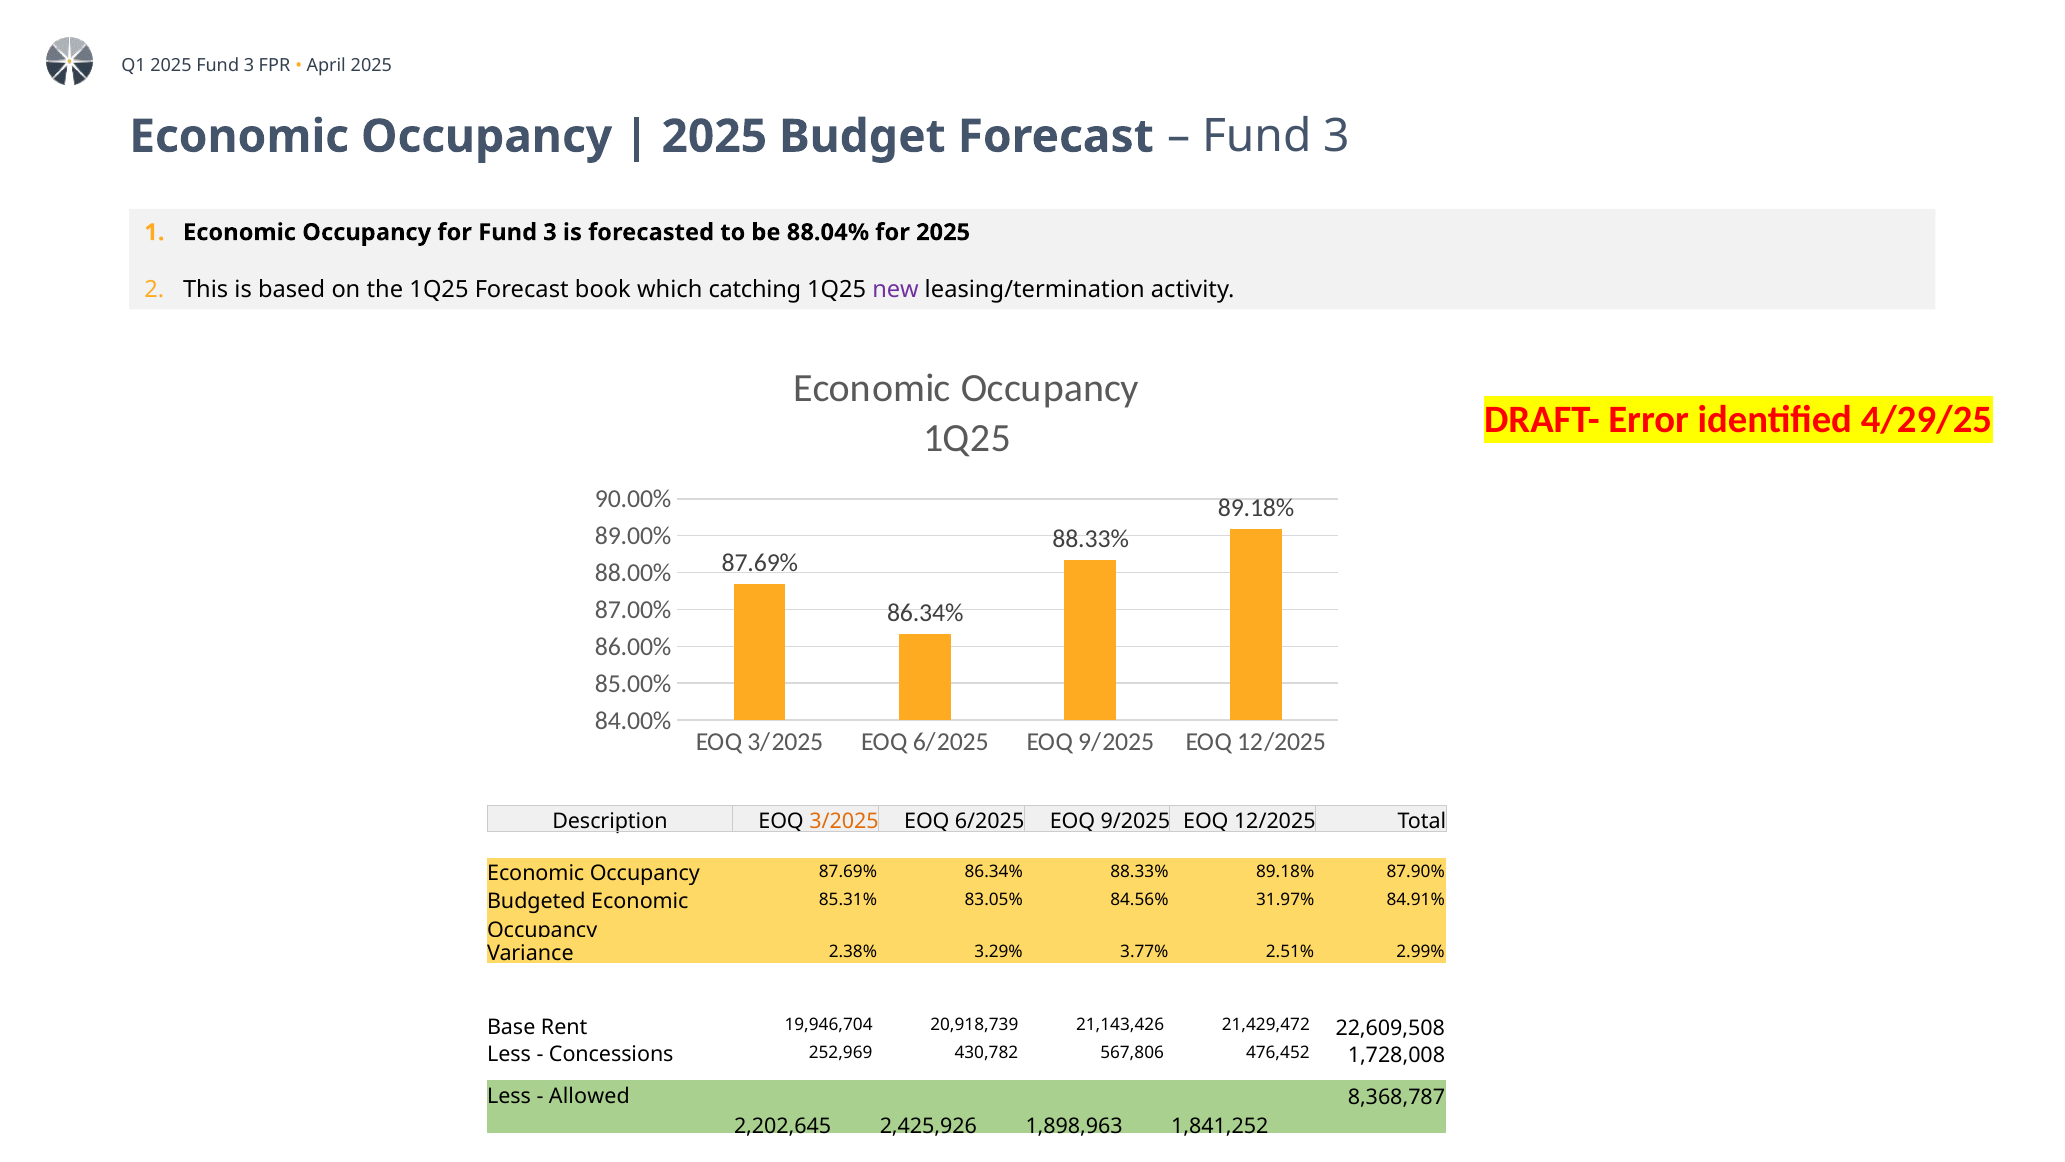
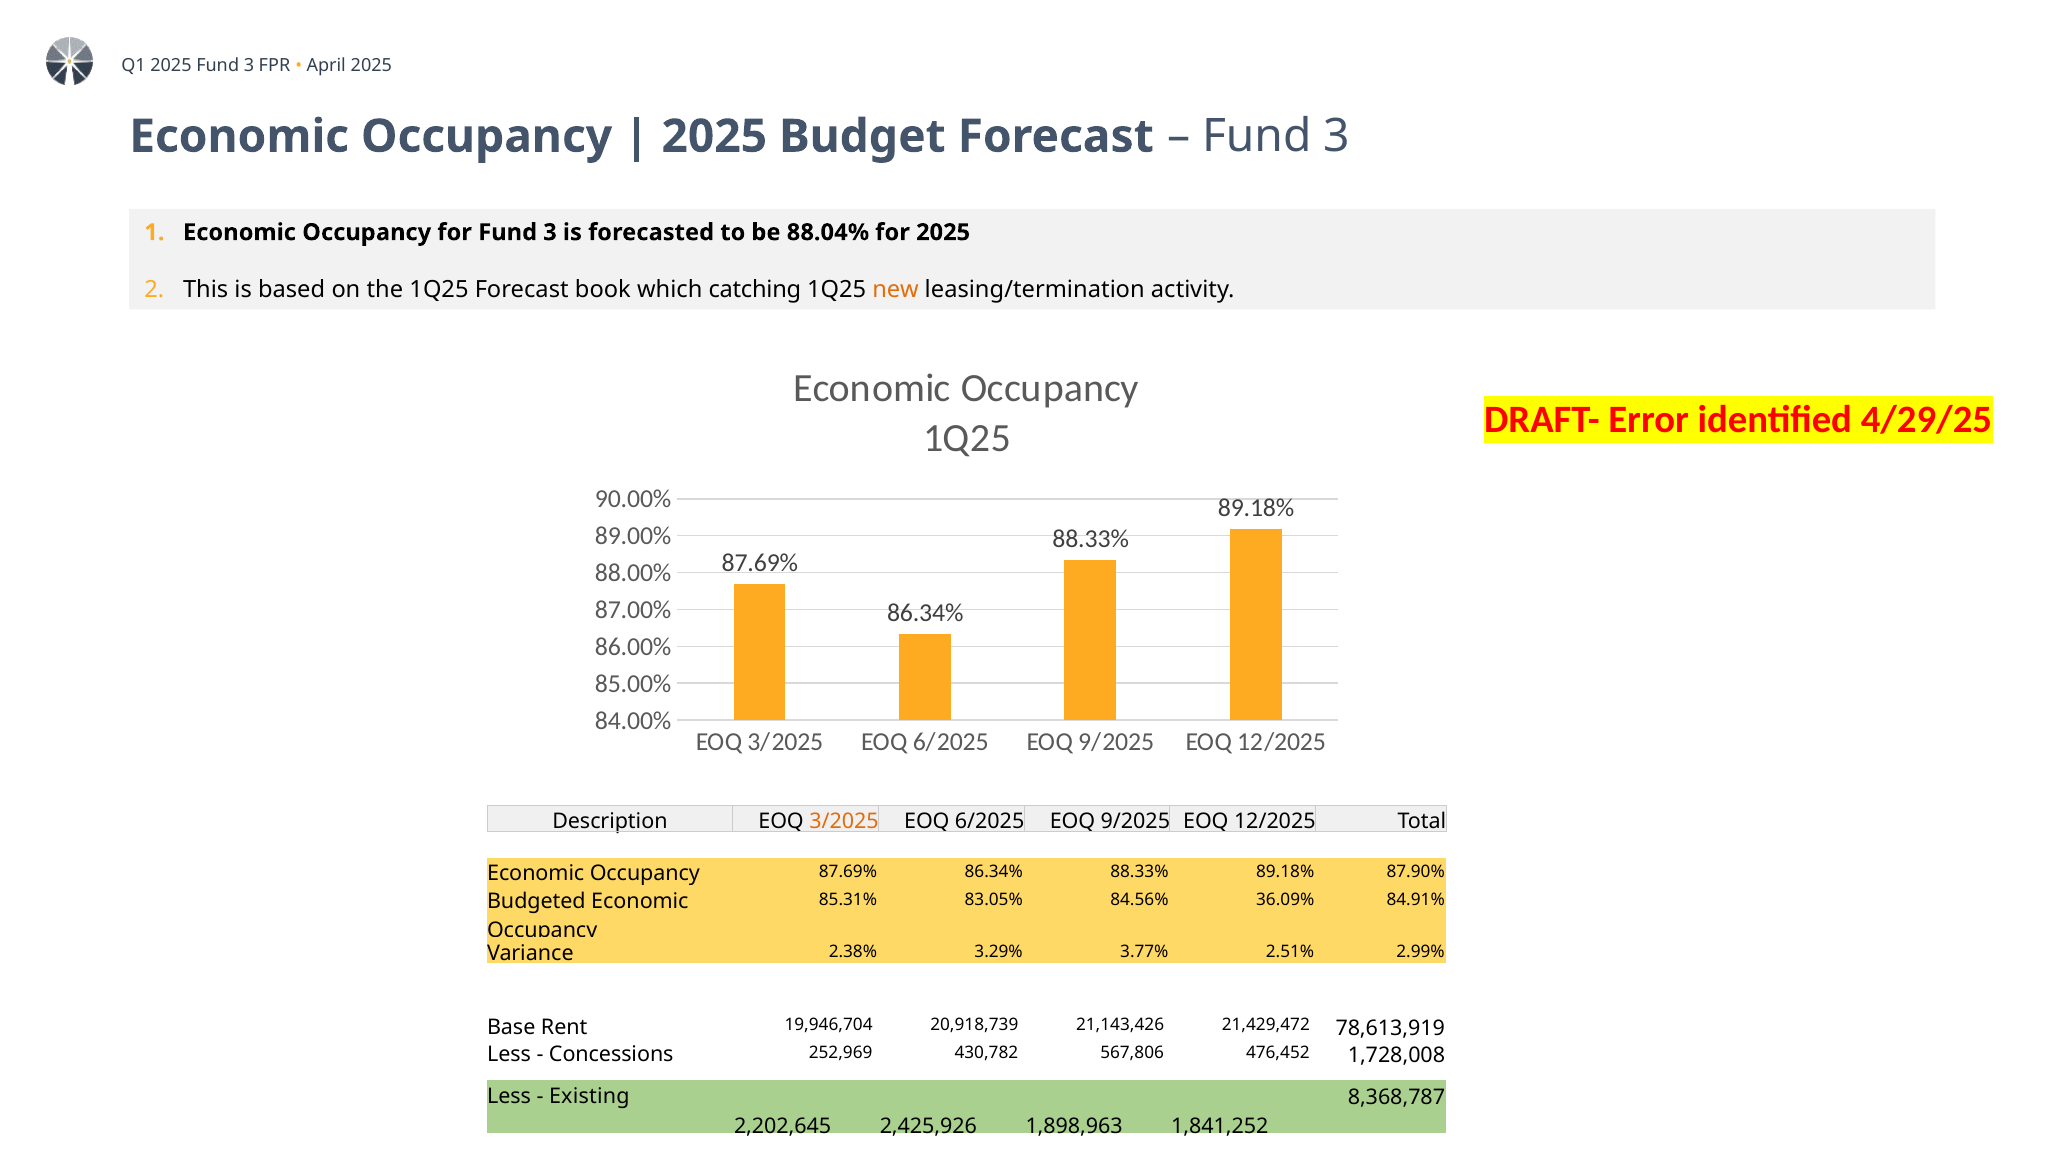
new colour: purple -> orange
31.97%: 31.97% -> 36.09%
22,609,508: 22,609,508 -> 78,613,919
Allowed: Allowed -> Existing
